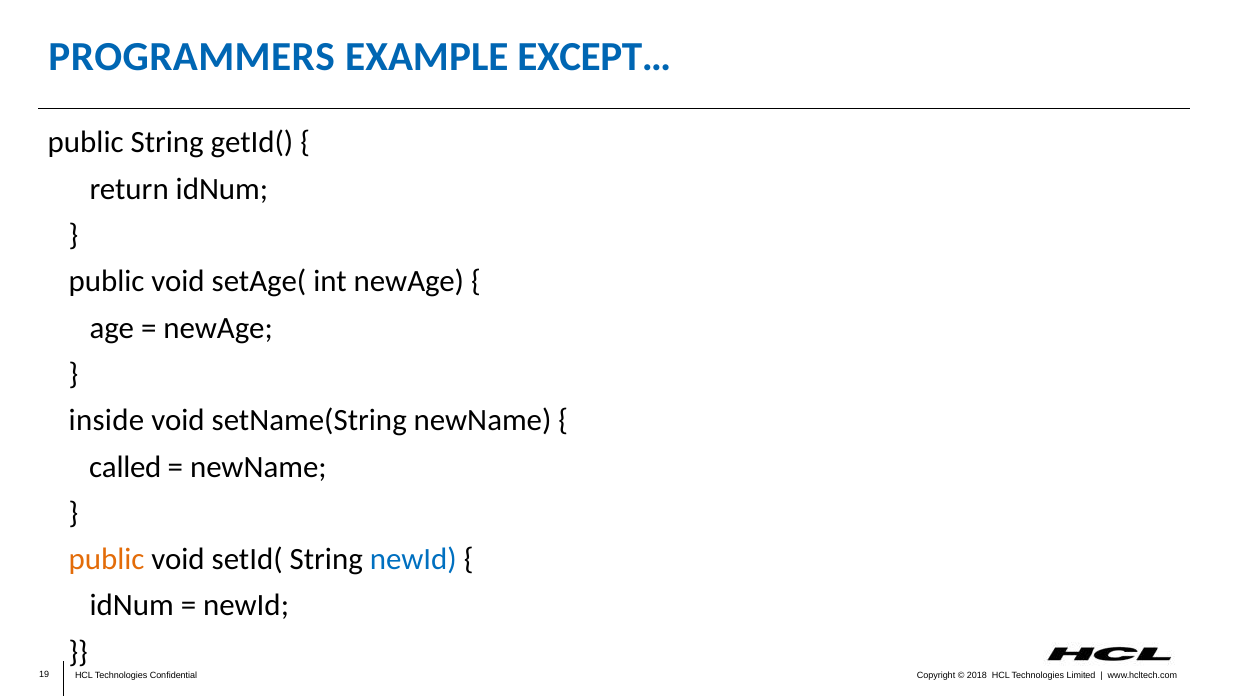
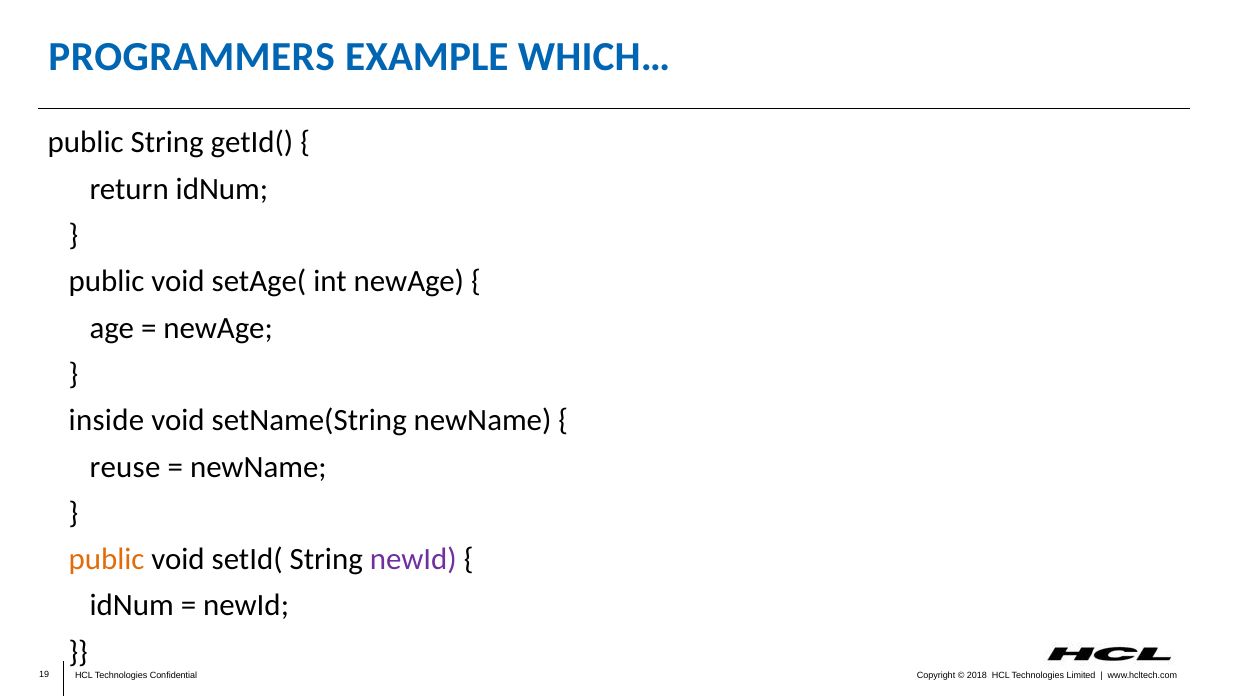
EXCEPT…: EXCEPT… -> WHICH…
called: called -> reuse
newId at (413, 559) colour: blue -> purple
